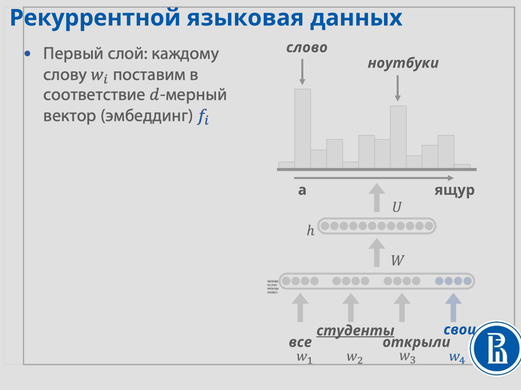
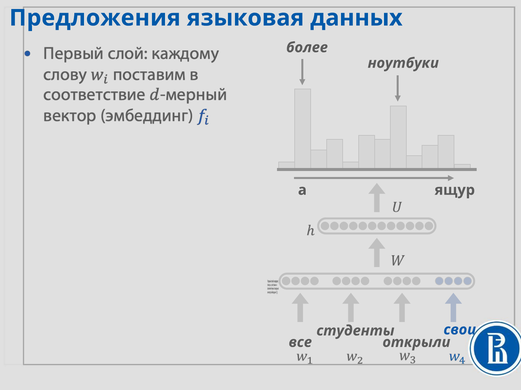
Рекуррентной: Рекуррентной -> Предложения
слово: слово -> более
студенты underline: present -> none
